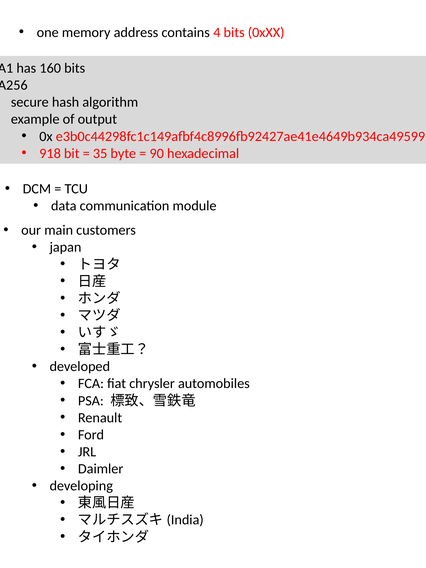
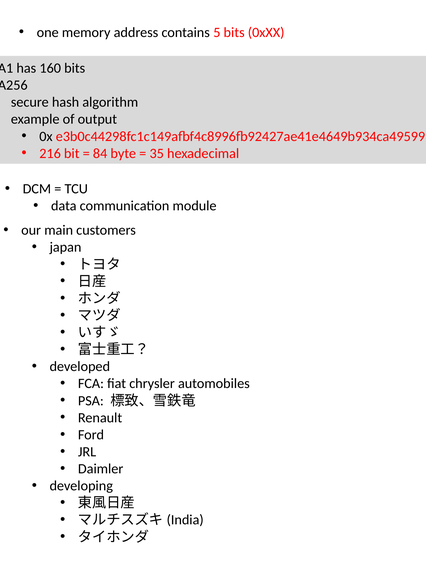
4: 4 -> 5
918: 918 -> 216
35: 35 -> 84
90: 90 -> 35
